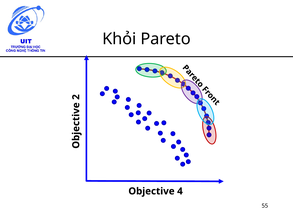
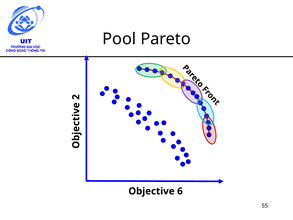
Khỏi: Khỏi -> Pool
4: 4 -> 6
